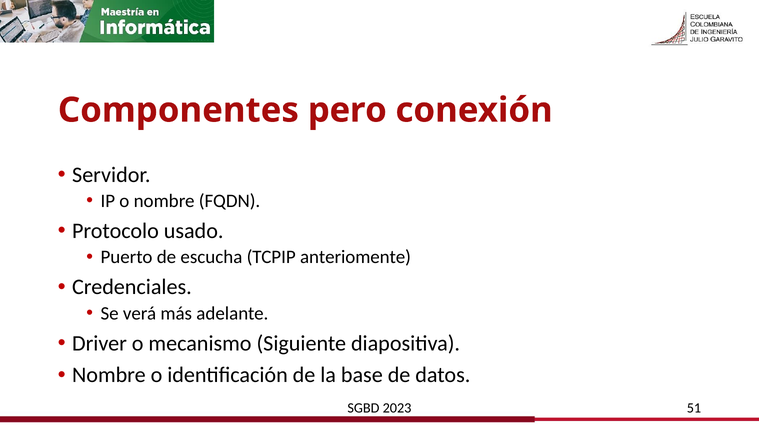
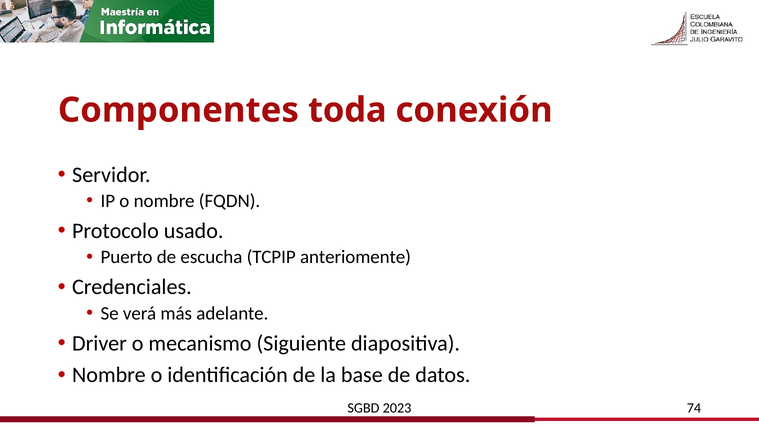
pero: pero -> toda
51: 51 -> 74
